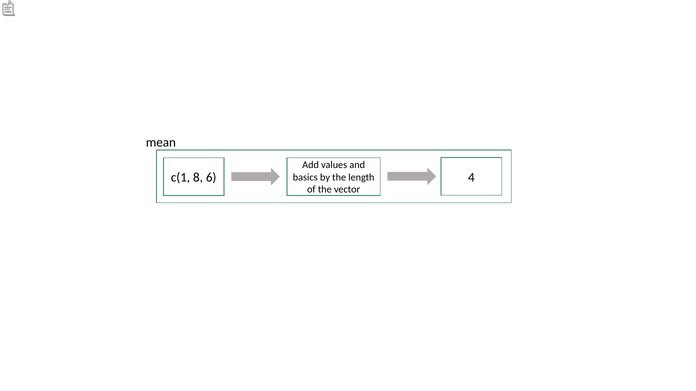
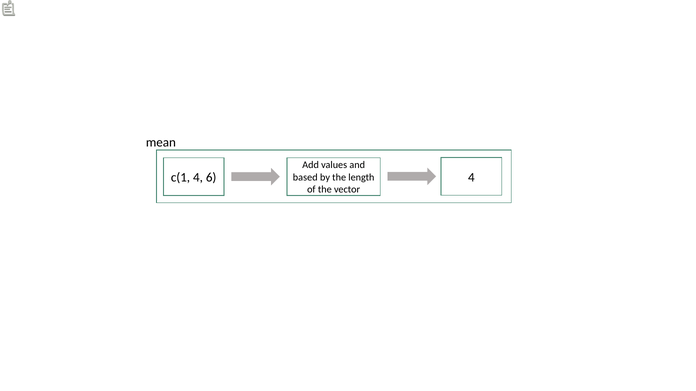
c(1 8: 8 -> 4
basics: basics -> based
